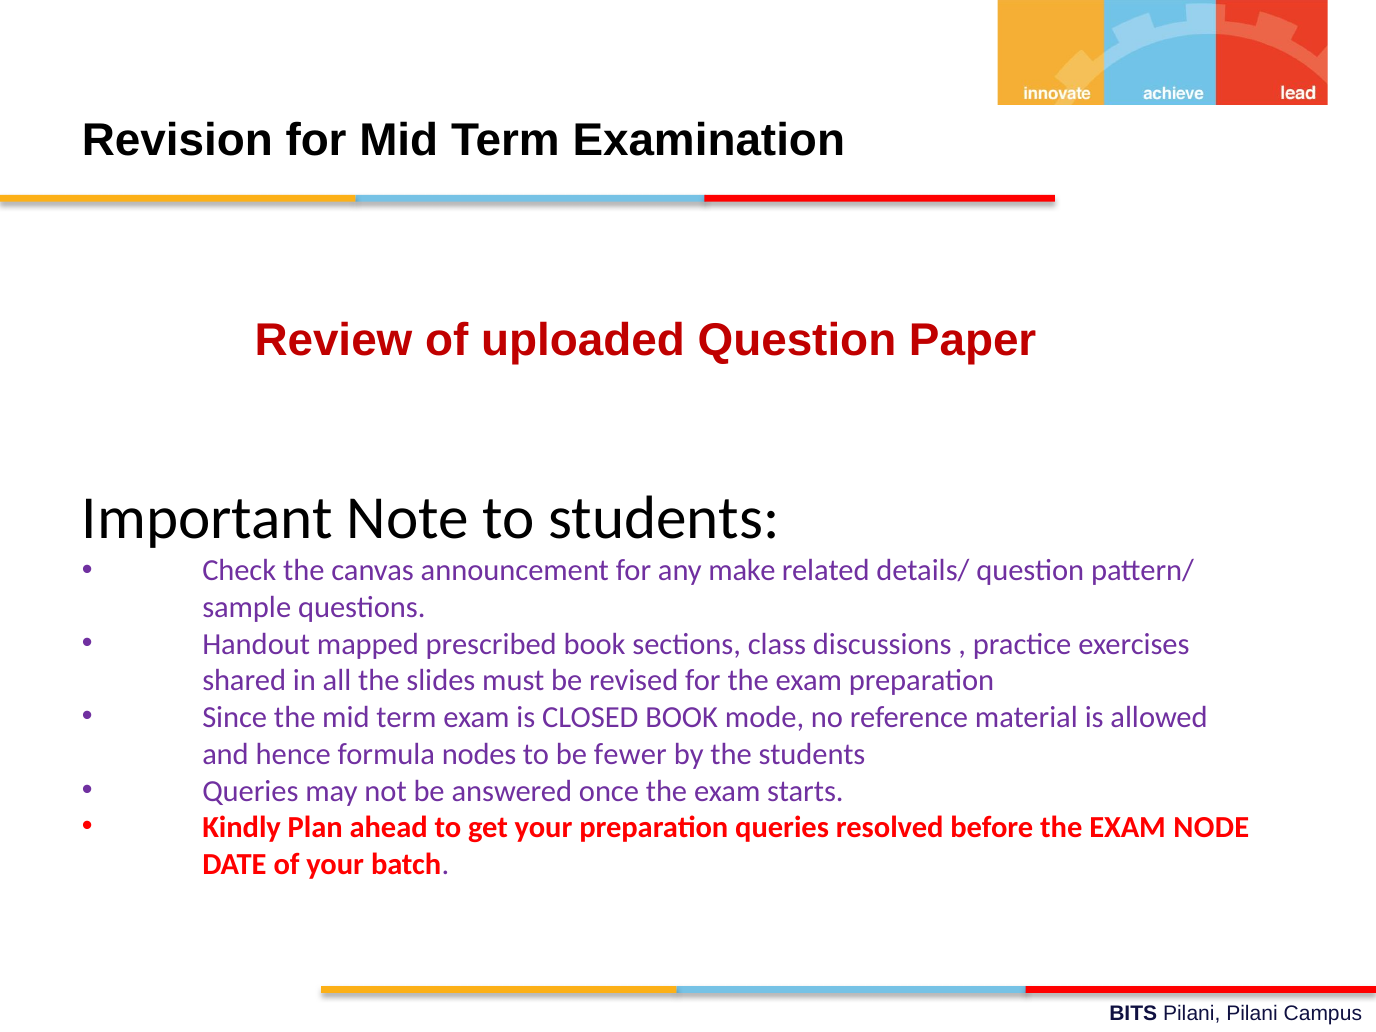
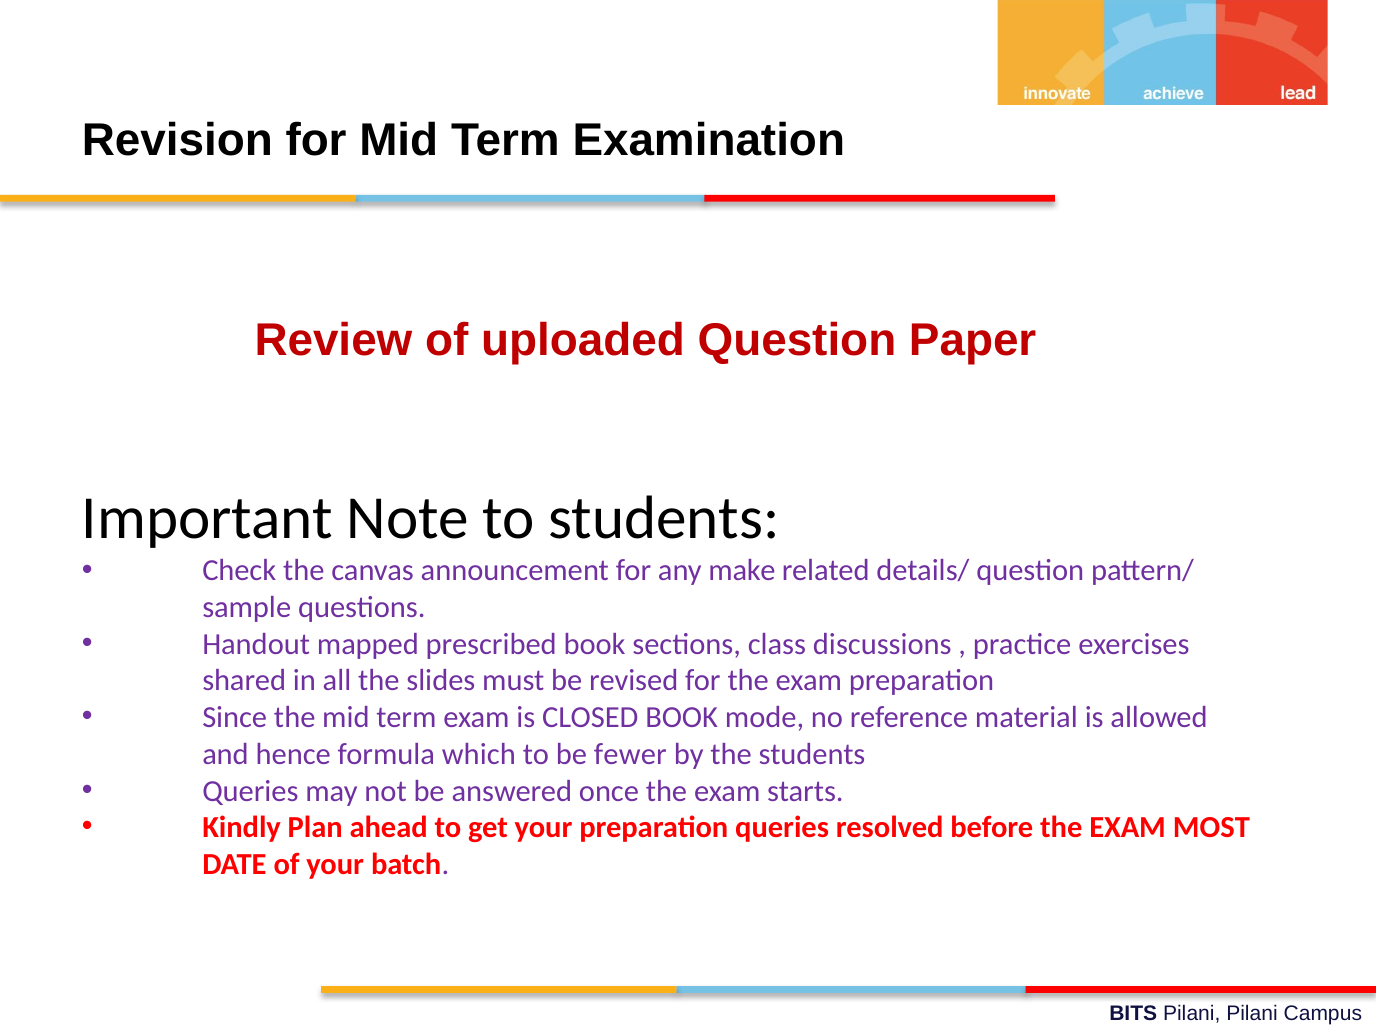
nodes: nodes -> which
NODE: NODE -> MOST
